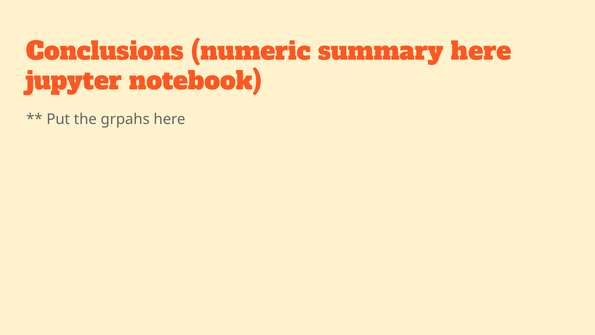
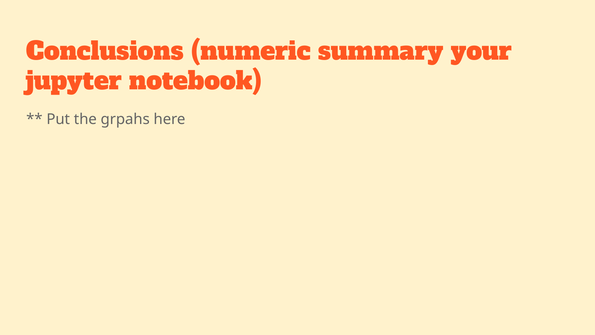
summary here: here -> your
